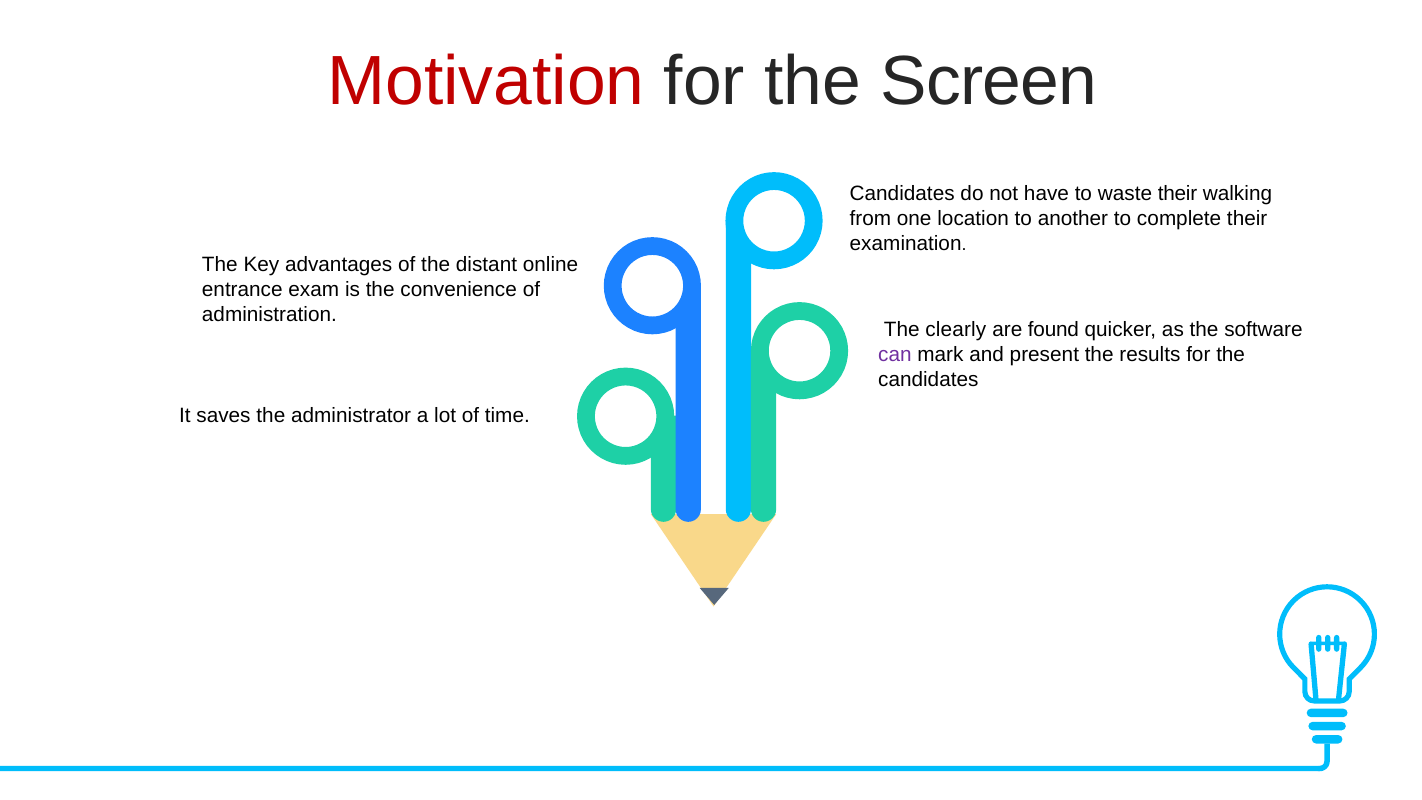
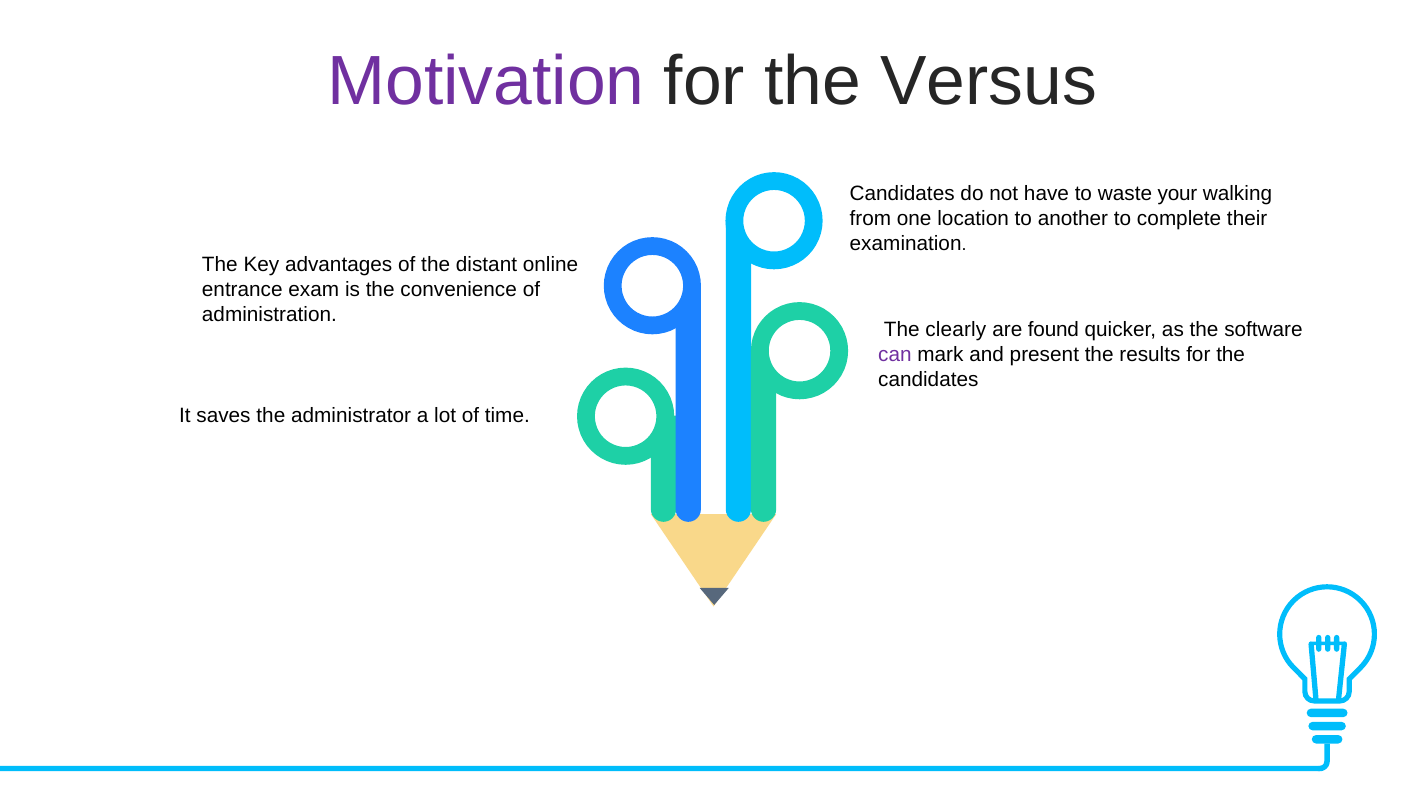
Motivation colour: red -> purple
Screen: Screen -> Versus
waste their: their -> your
